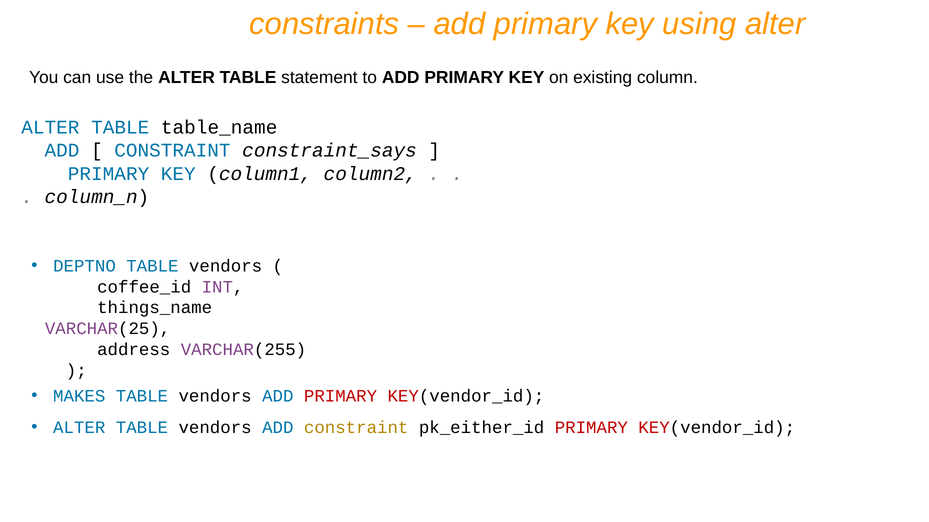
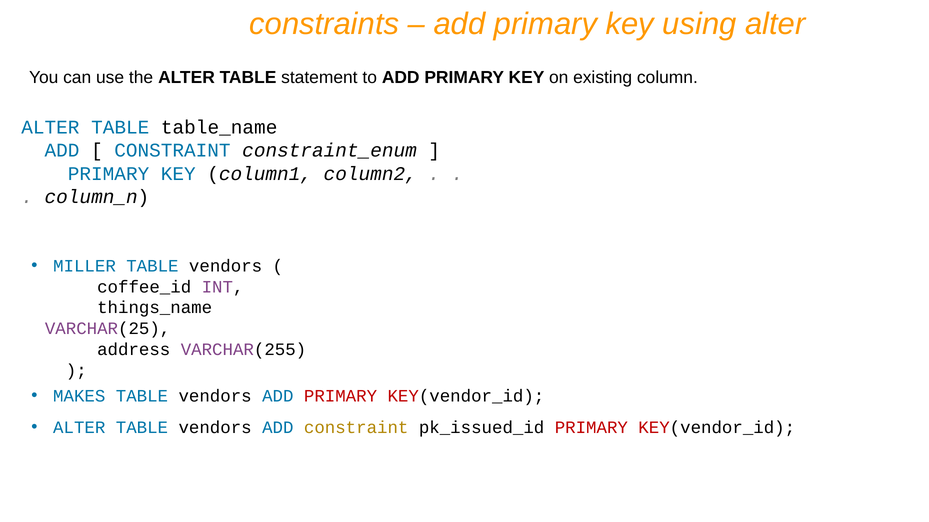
constraint_says: constraint_says -> constraint_enum
DEPTNO: DEPTNO -> MILLER
pk_either_id: pk_either_id -> pk_issued_id
